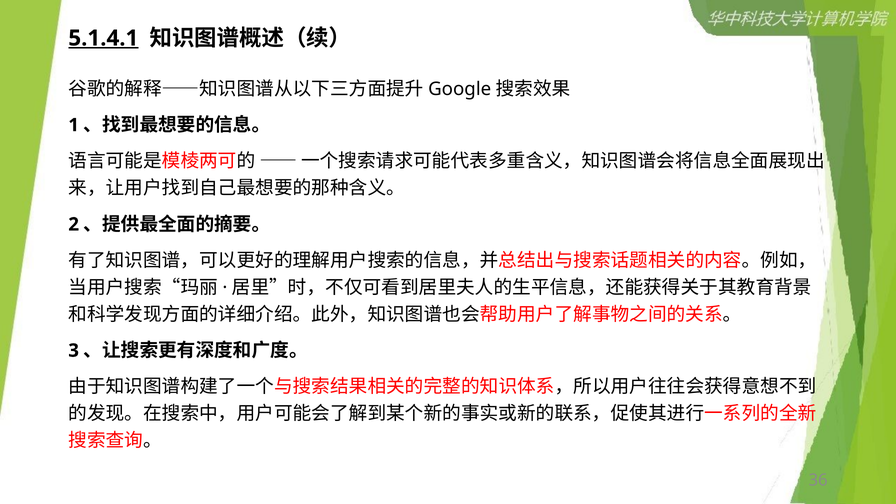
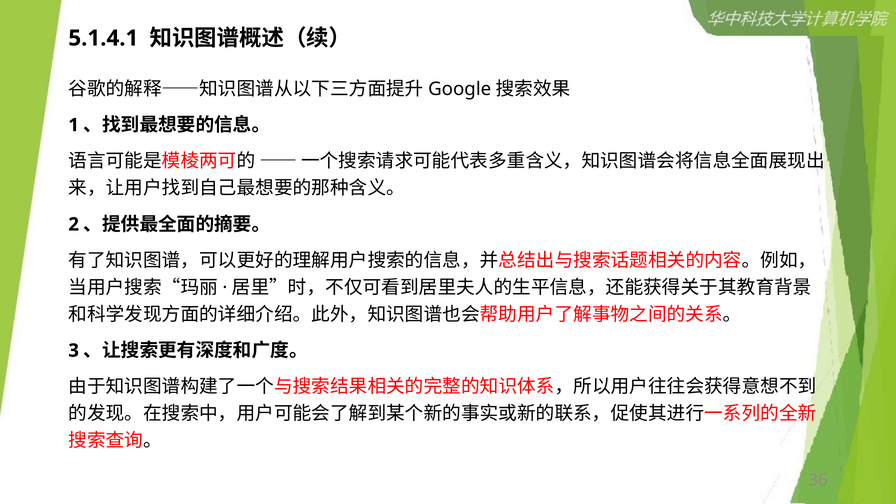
5.1.4.1 underline: present -> none
